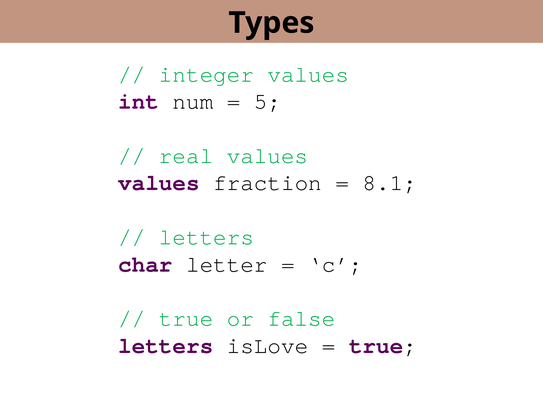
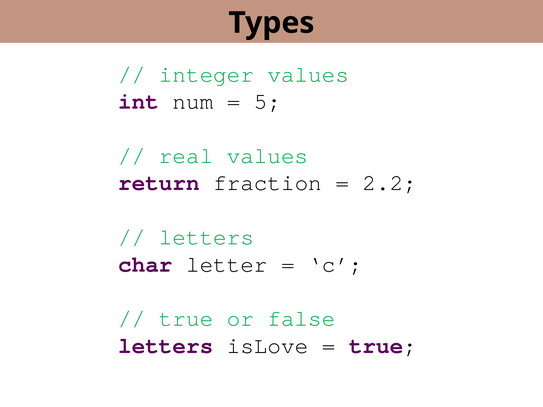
values at (159, 183): values -> return
8.1: 8.1 -> 2.2
